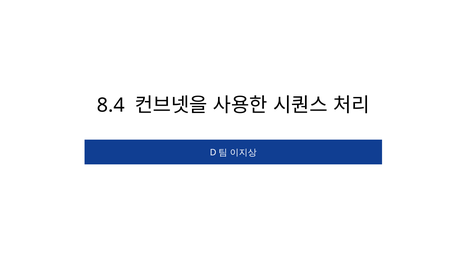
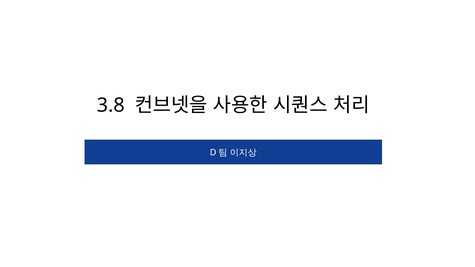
8.4: 8.4 -> 3.8
